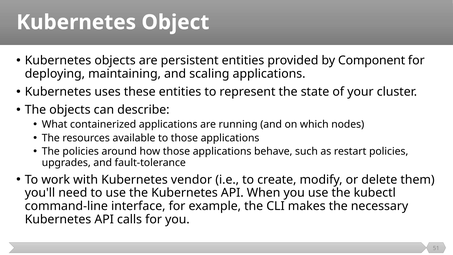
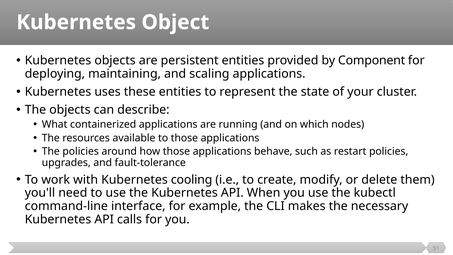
vendor: vendor -> cooling
